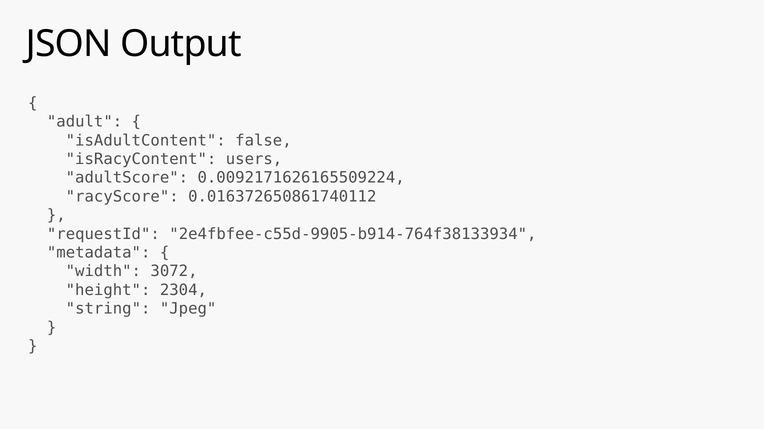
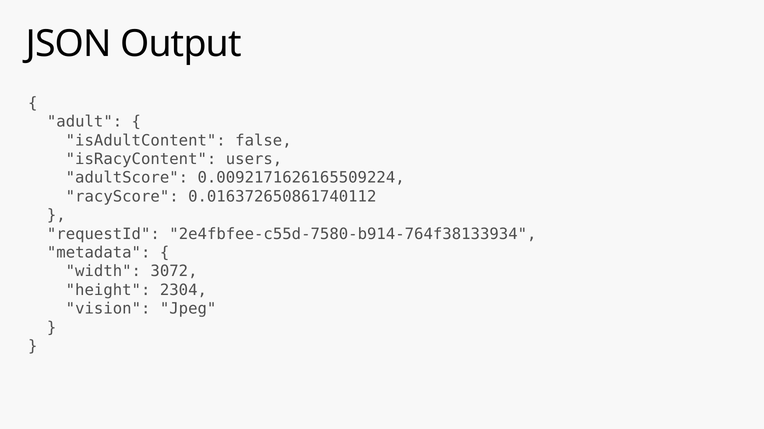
2e4fbfee-c55d-9905-b914-764f38133934: 2e4fbfee-c55d-9905-b914-764f38133934 -> 2e4fbfee-c55d-7580-b914-764f38133934
string: string -> vision
